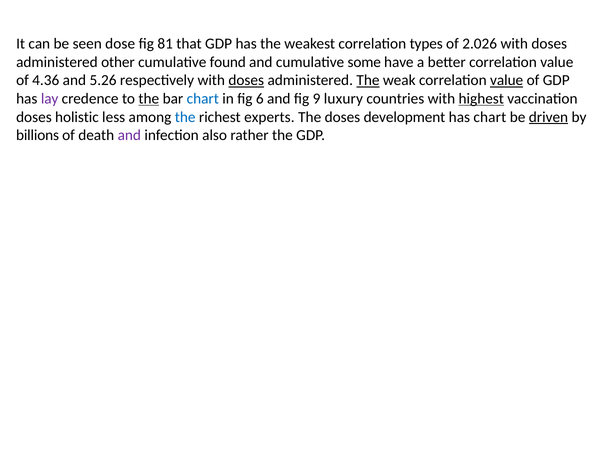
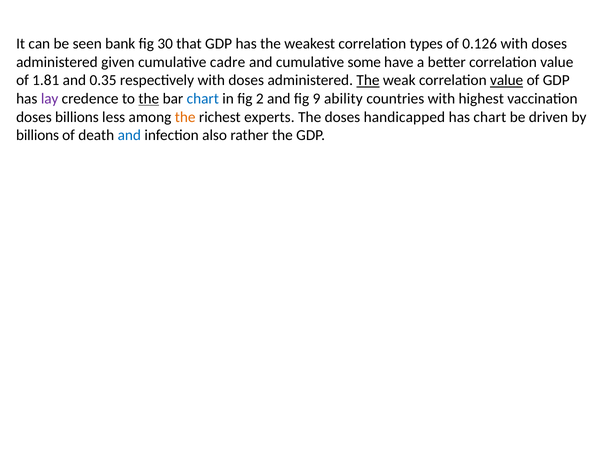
dose: dose -> bank
81: 81 -> 30
2.026: 2.026 -> 0.126
other: other -> given
found: found -> cadre
4.36: 4.36 -> 1.81
5.26: 5.26 -> 0.35
doses at (246, 80) underline: present -> none
6: 6 -> 2
luxury: luxury -> ability
highest underline: present -> none
doses holistic: holistic -> billions
the at (185, 117) colour: blue -> orange
development: development -> handicapped
driven underline: present -> none
and at (129, 135) colour: purple -> blue
